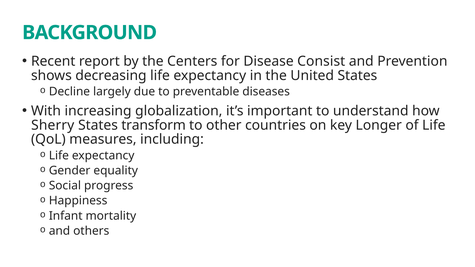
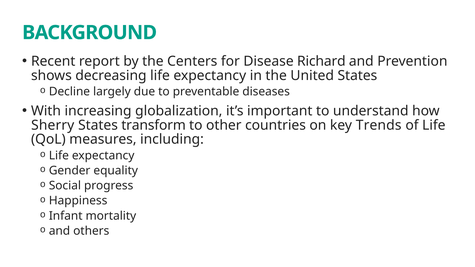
Consist: Consist -> Richard
Longer: Longer -> Trends
